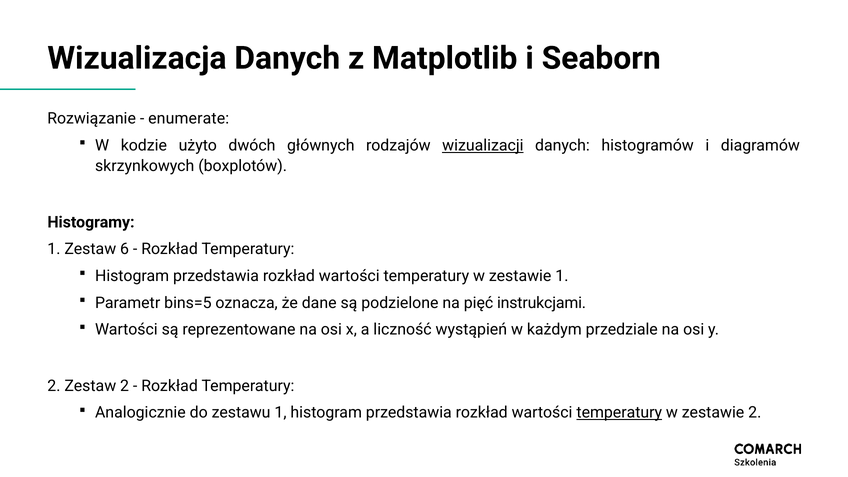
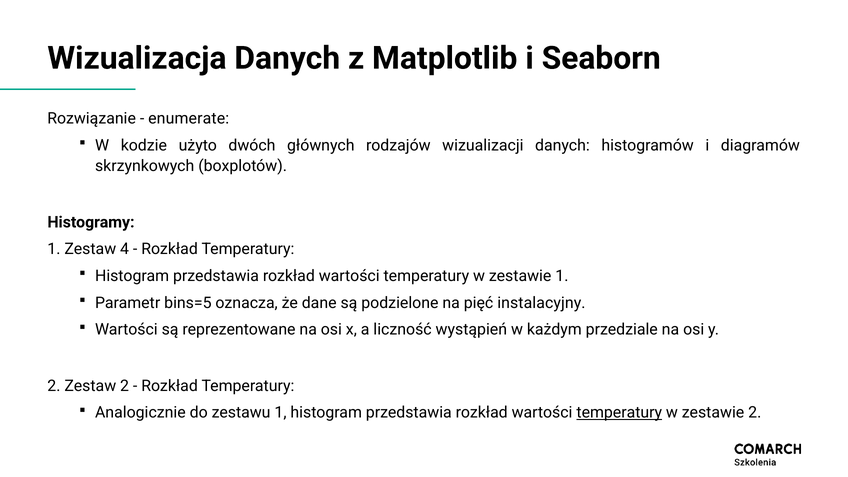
wizualizacji underline: present -> none
6: 6 -> 4
instrukcjami: instrukcjami -> instalacyjny
